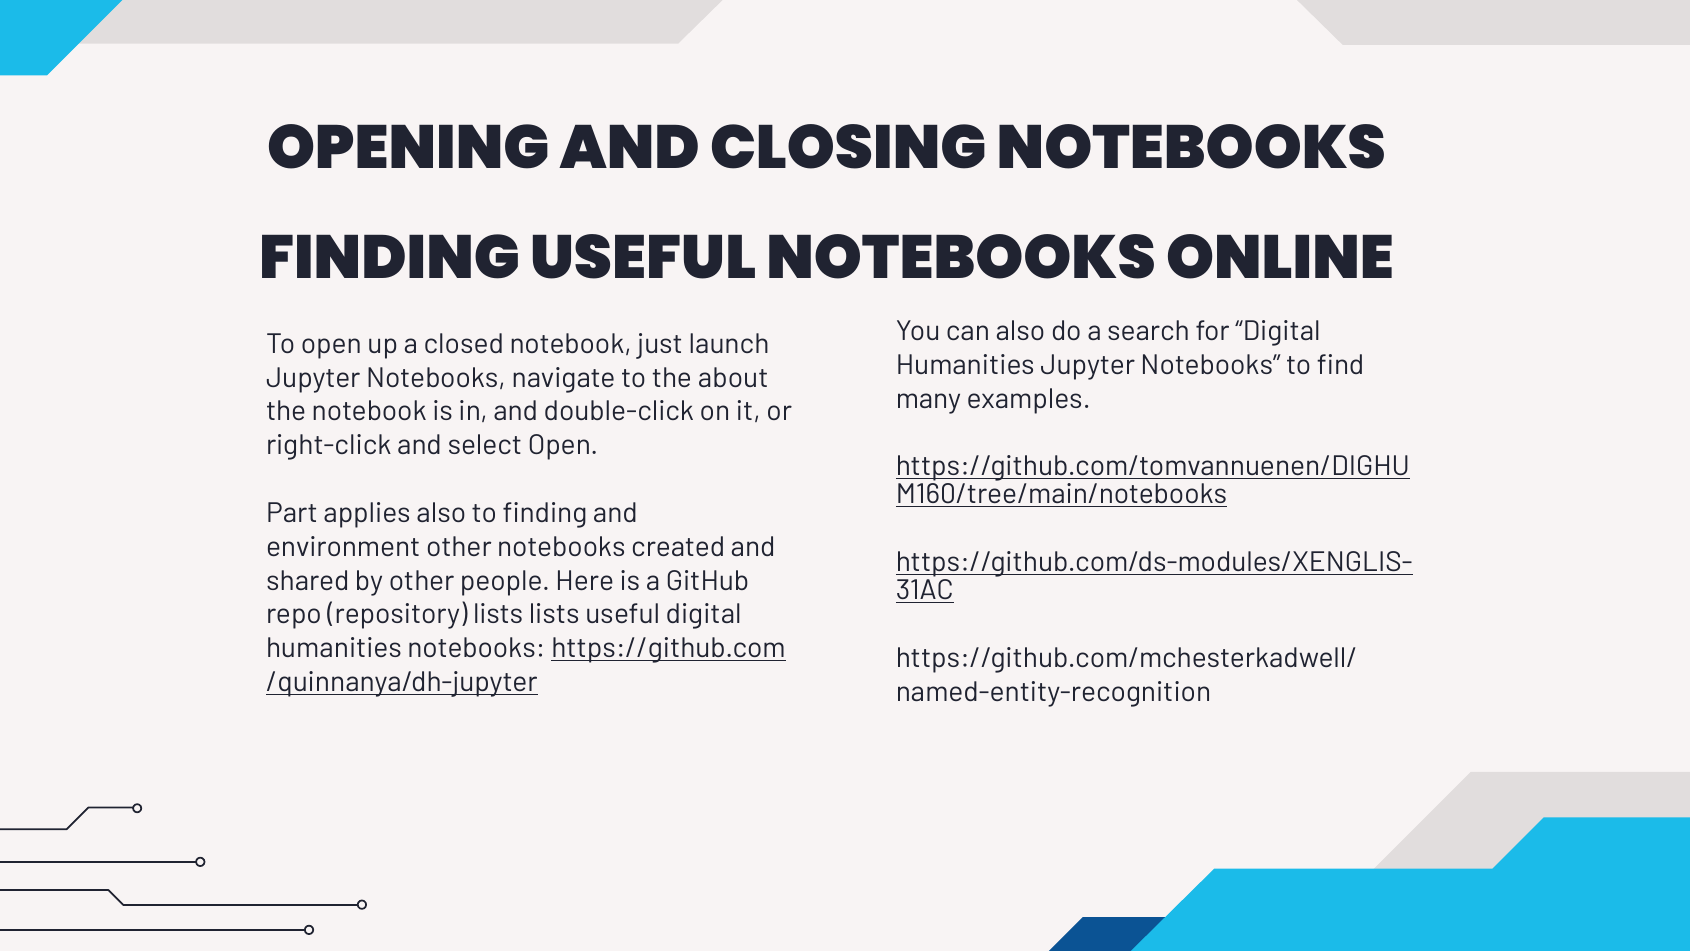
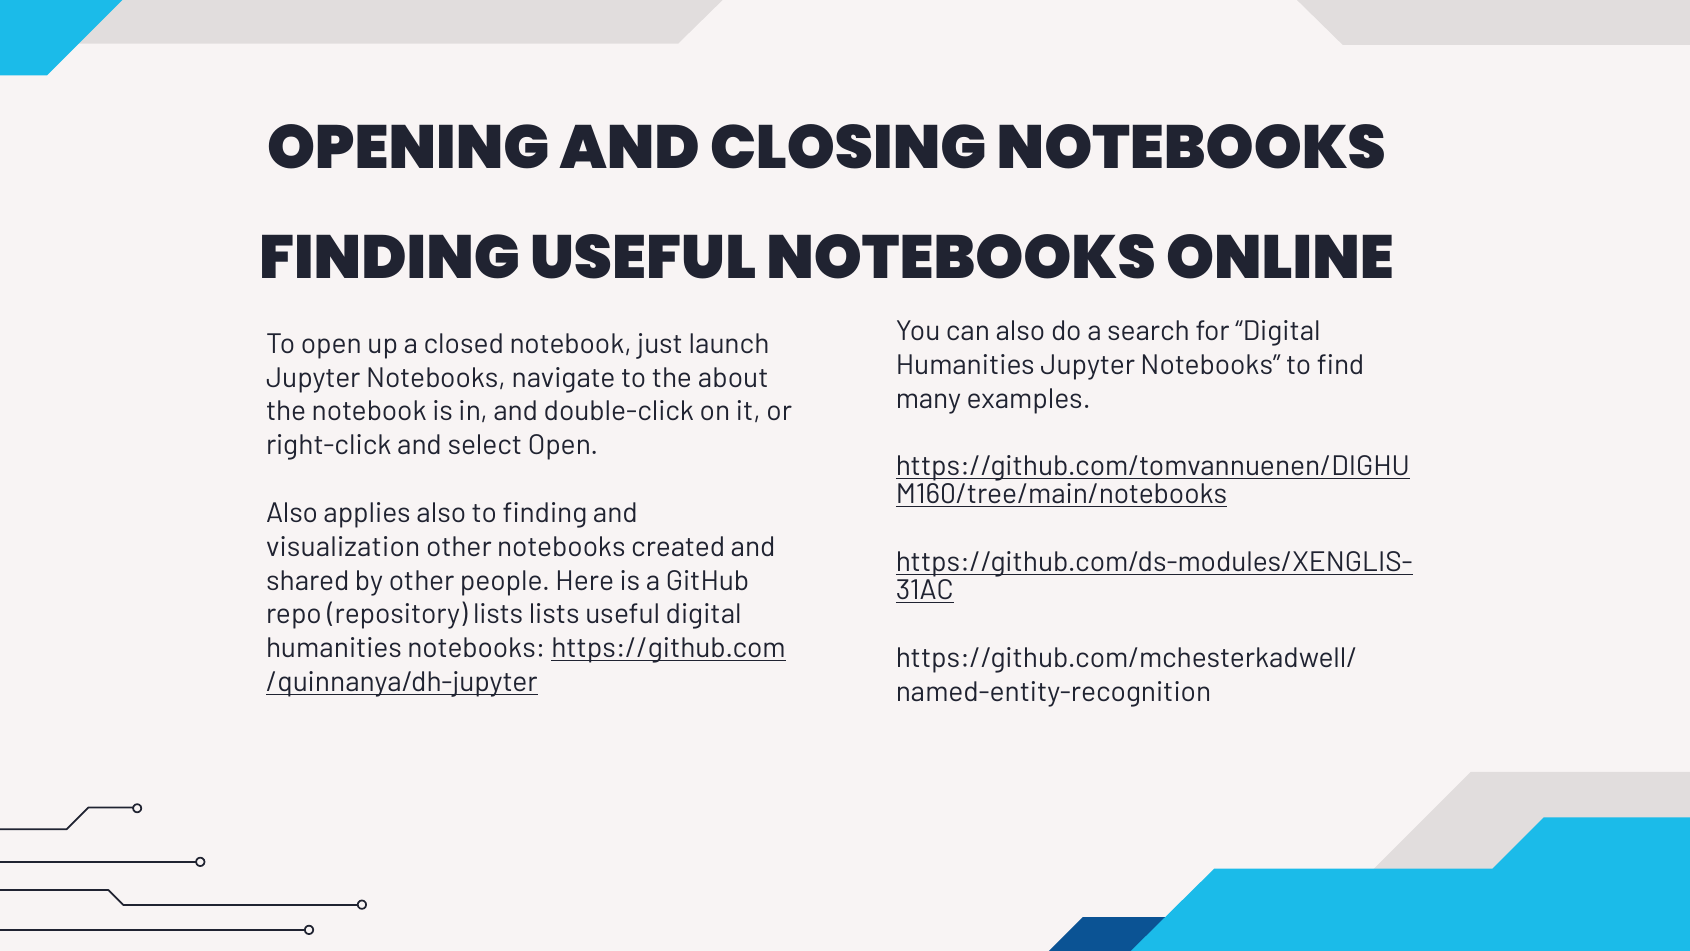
Part at (292, 513): Part -> Also
environment: environment -> visualization
